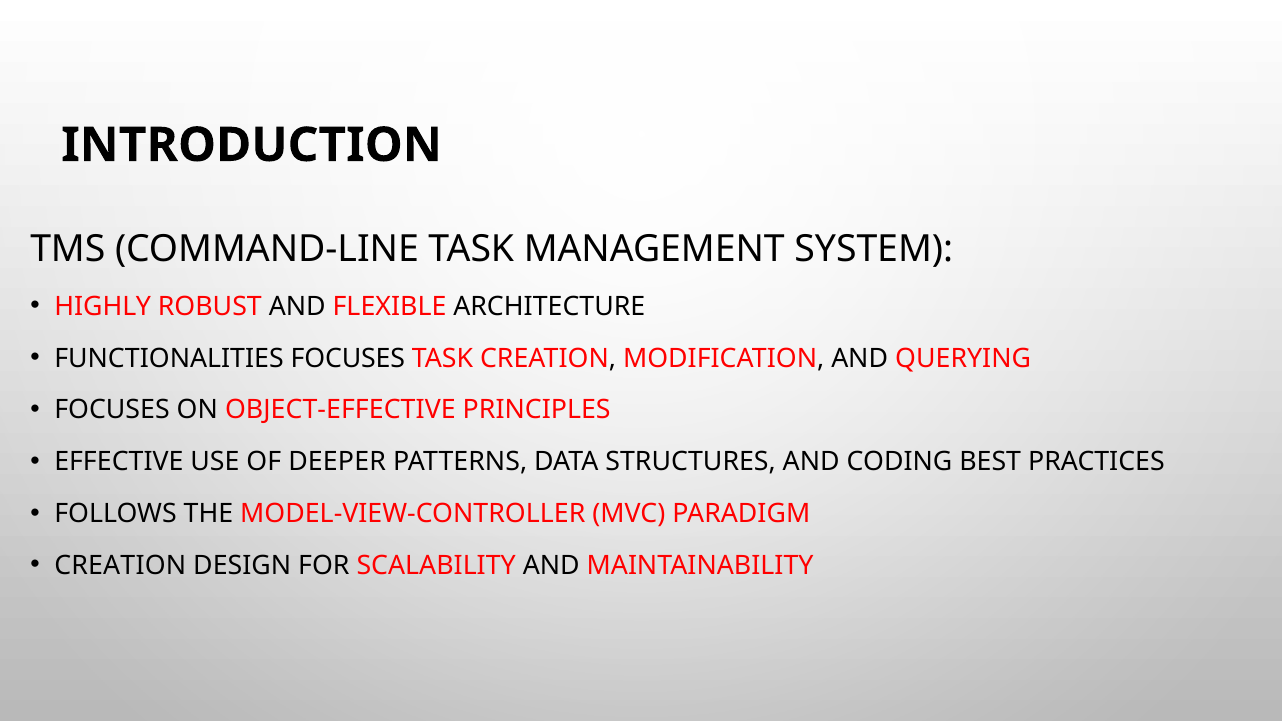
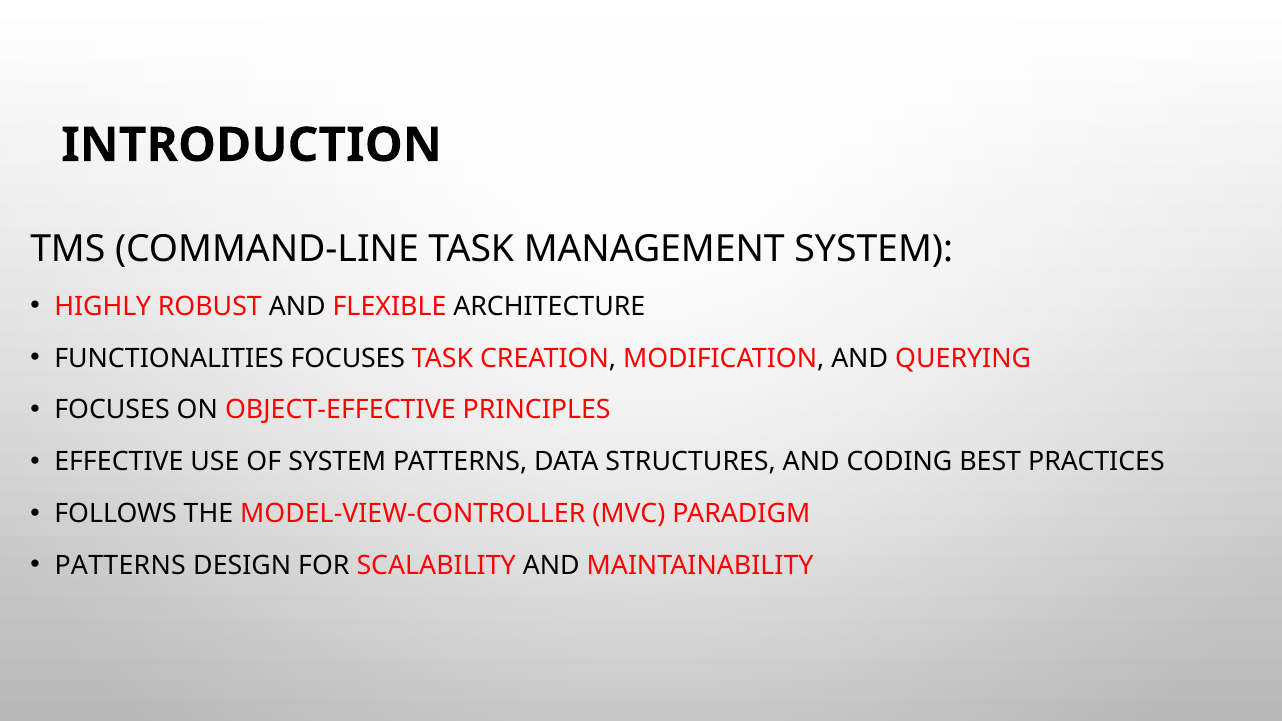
OF DEEPER: DEEPER -> SYSTEM
CREATION at (120, 566): CREATION -> PATTERNS
